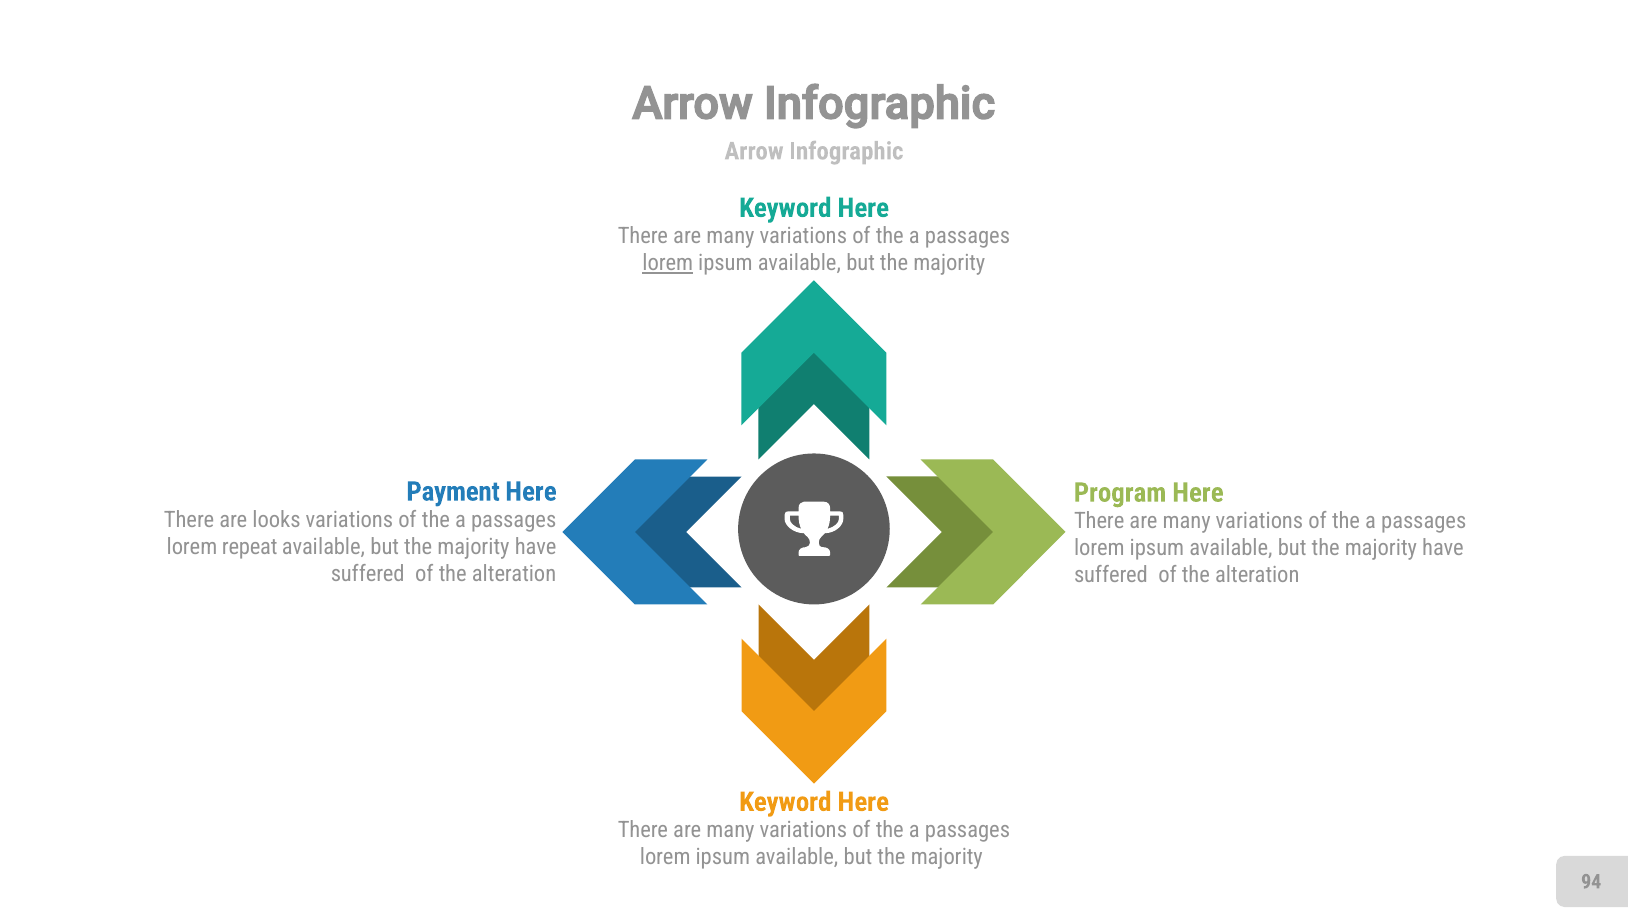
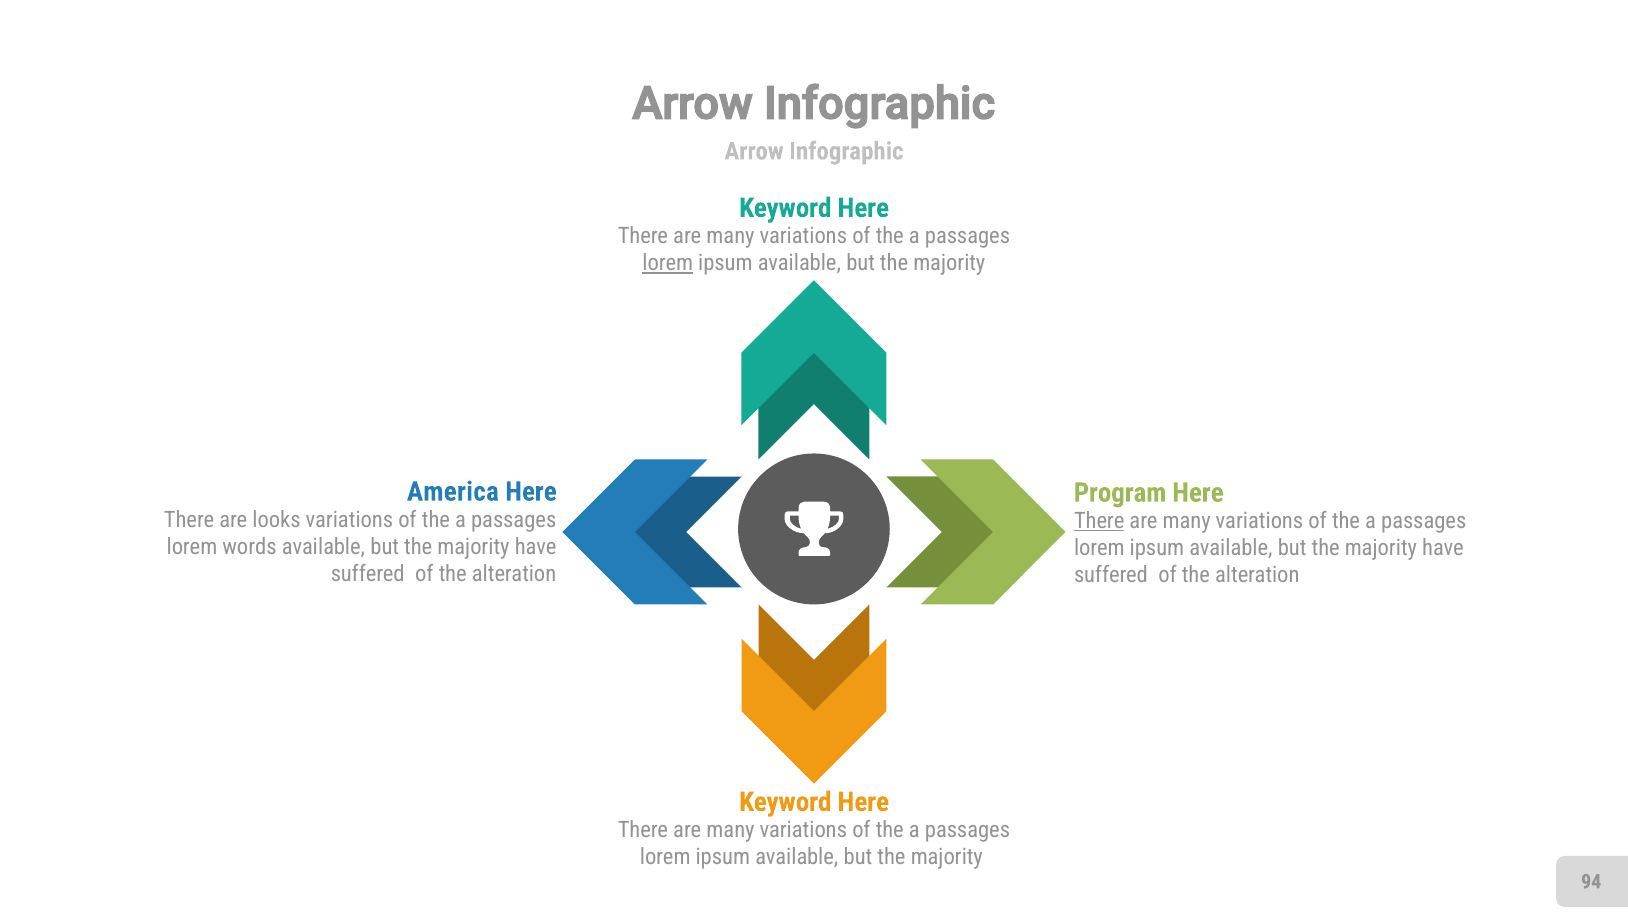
Payment: Payment -> America
There at (1099, 521) underline: none -> present
repeat: repeat -> words
